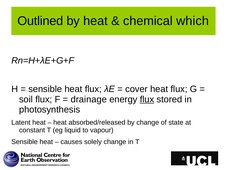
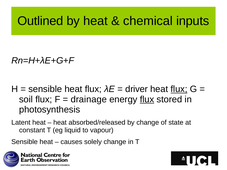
which: which -> inputs
cover: cover -> driver
flux at (179, 89) underline: none -> present
